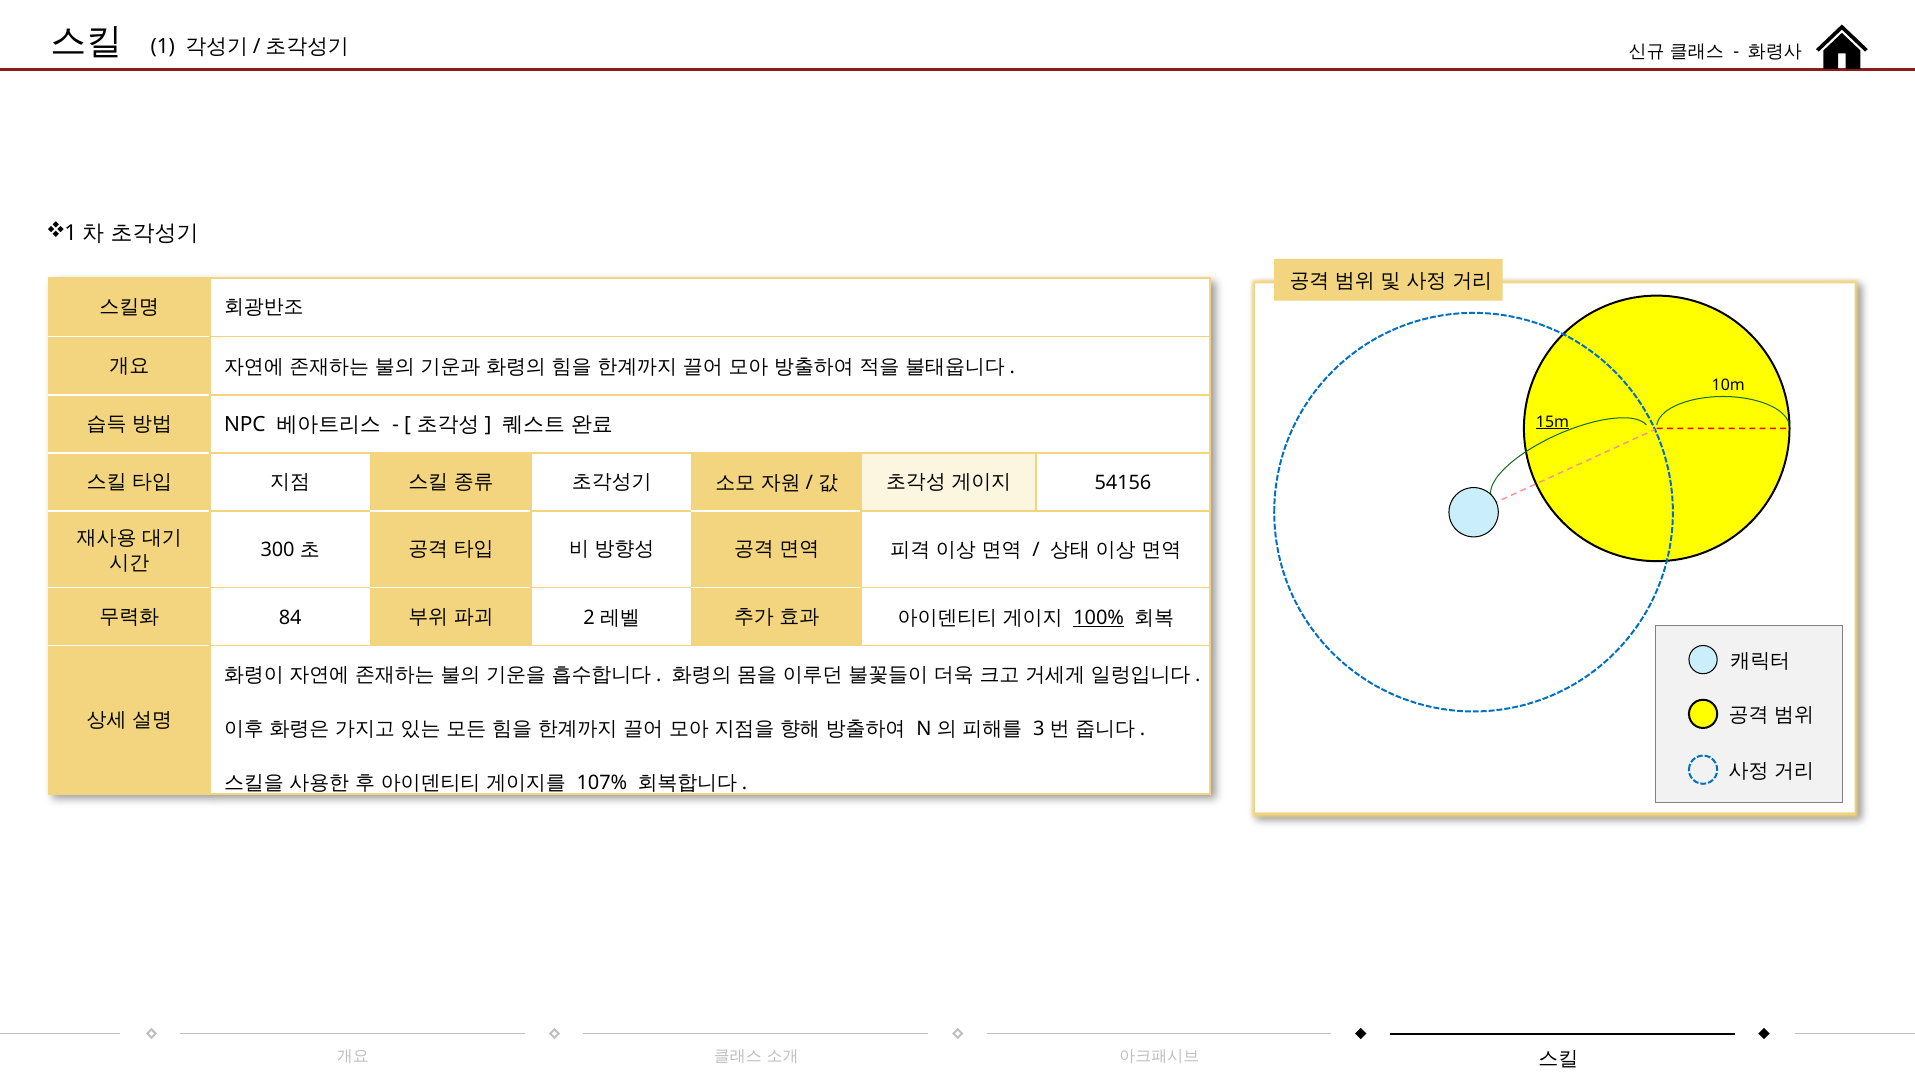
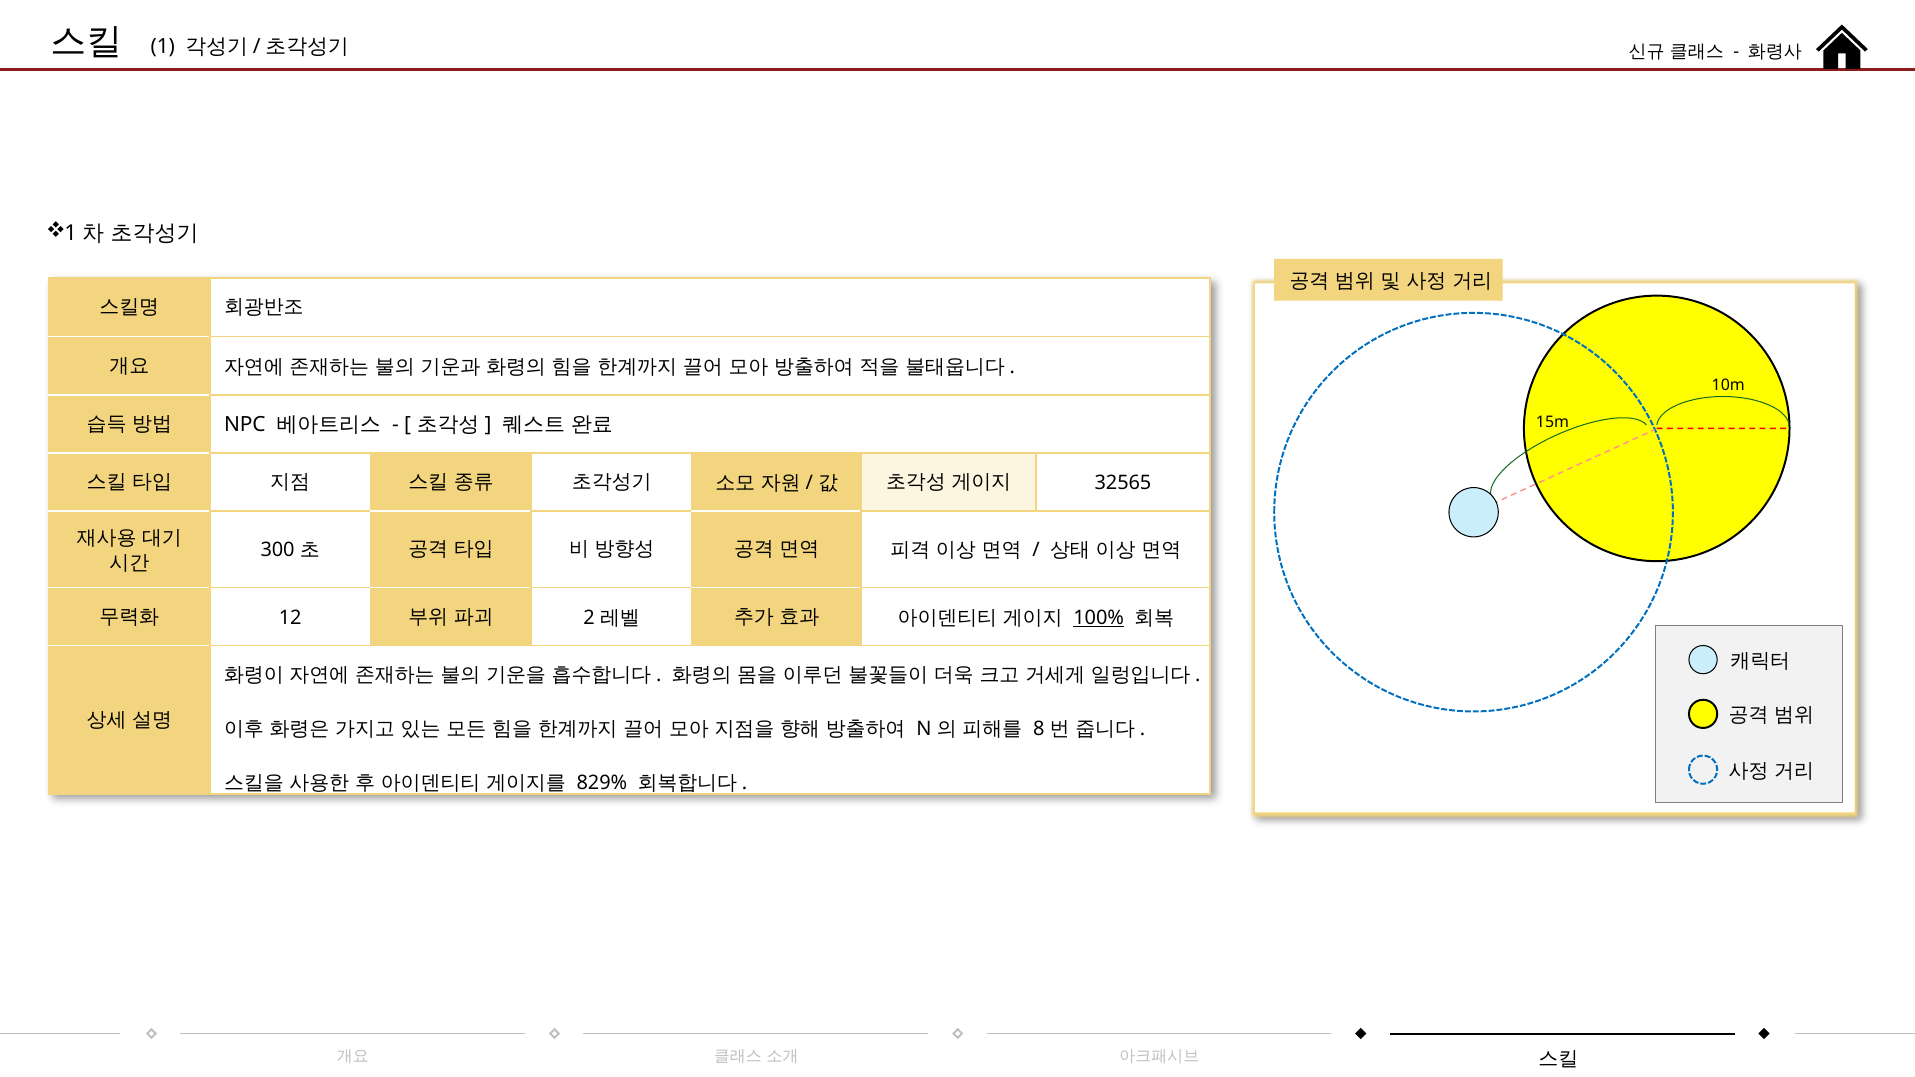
15m underline: present -> none
54156: 54156 -> 32565
84: 84 -> 12
3: 3 -> 8
107%: 107% -> 829%
